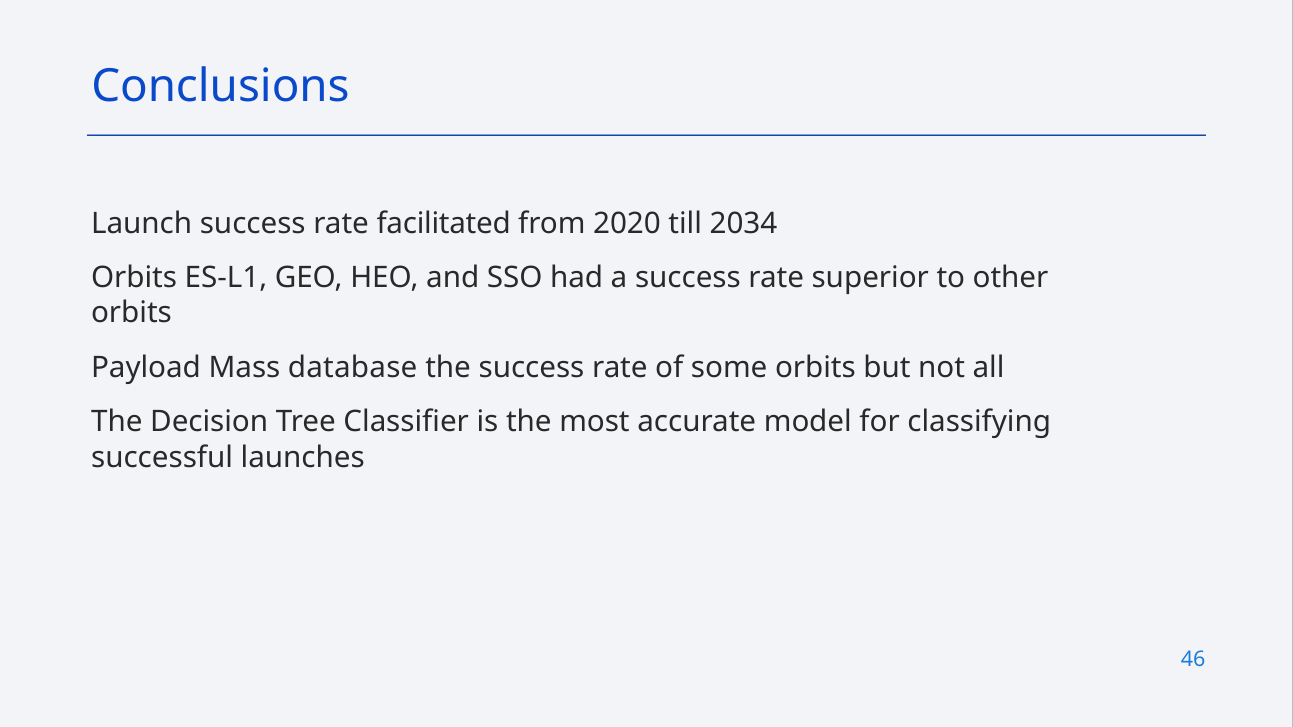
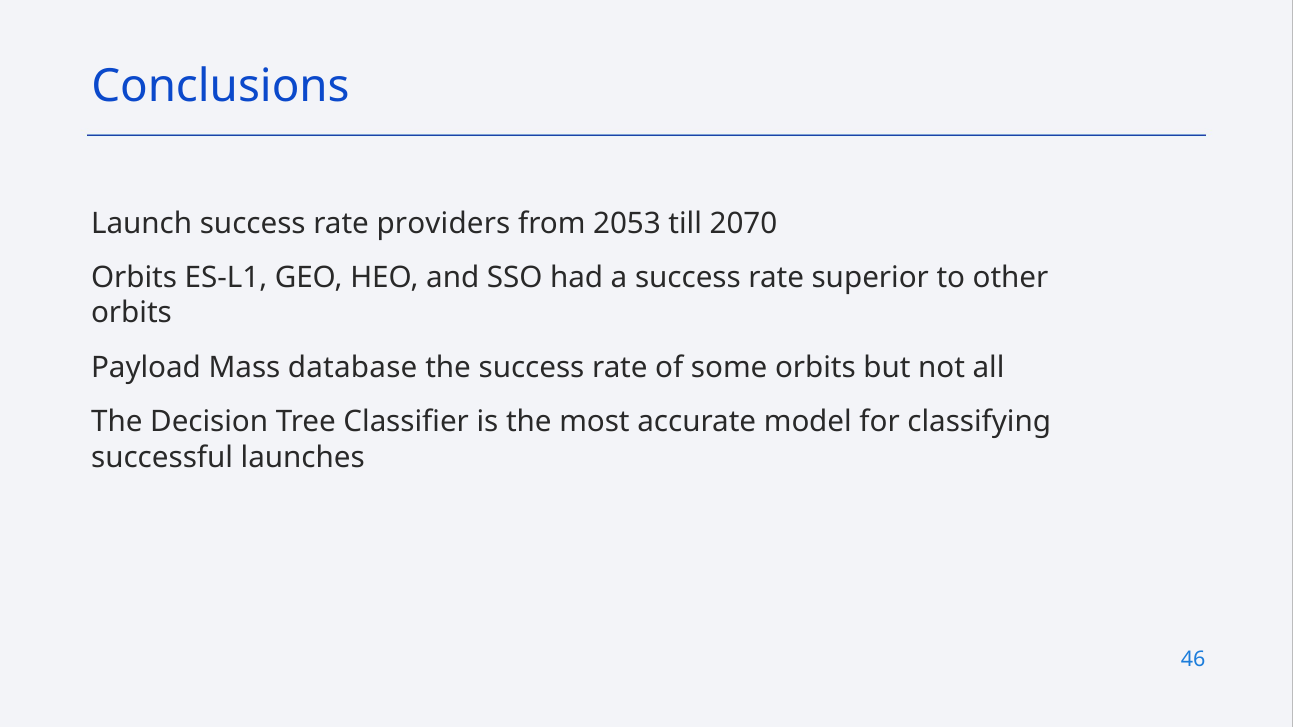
facilitated: facilitated -> providers
2020: 2020 -> 2053
2034: 2034 -> 2070
